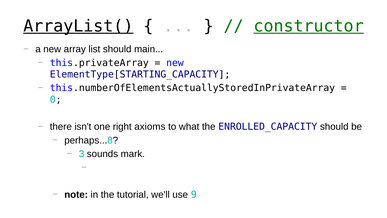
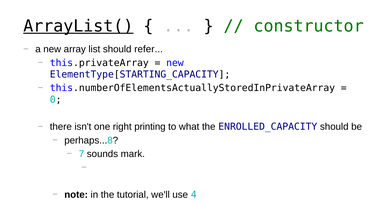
constructor underline: present -> none
main: main -> refer
axioms: axioms -> printing
3: 3 -> 7
9: 9 -> 4
